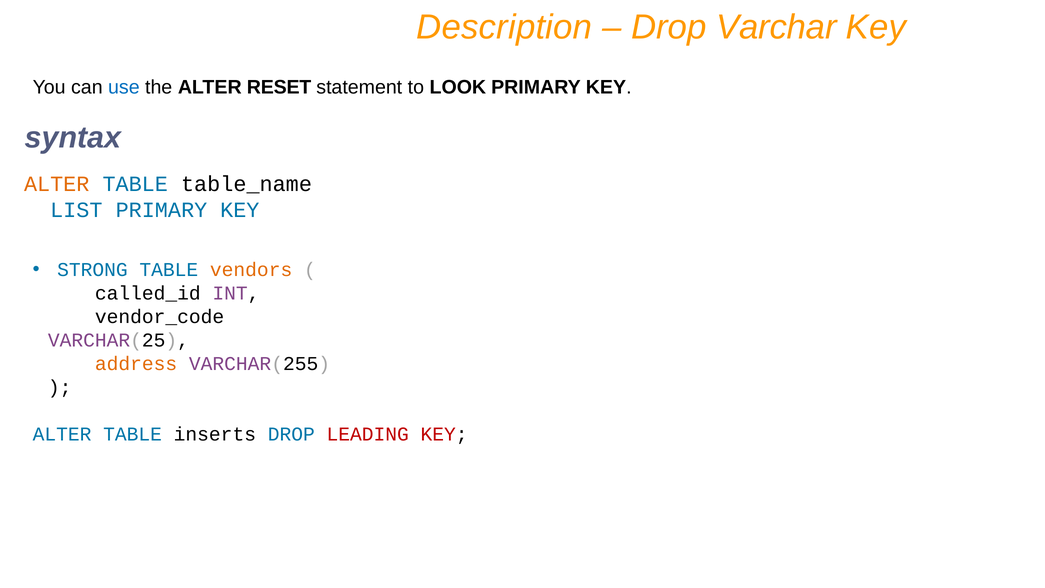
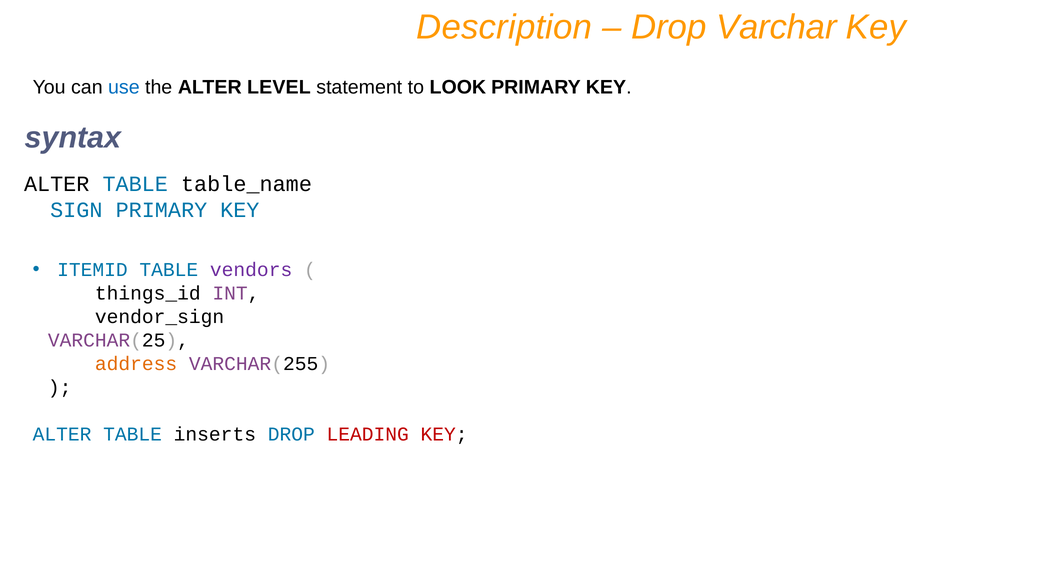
RESET: RESET -> LEVEL
ALTER at (57, 184) colour: orange -> black
LIST: LIST -> SIGN
STRONG: STRONG -> ITEMID
vendors colour: orange -> purple
called_id: called_id -> things_id
vendor_code: vendor_code -> vendor_sign
